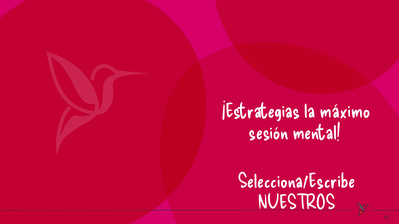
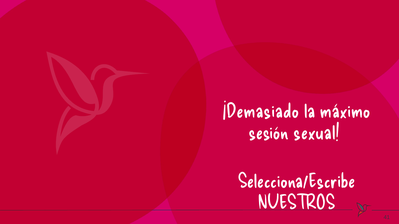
¡Estrategias: ¡Estrategias -> ¡Demasiado
mental: mental -> sexual
